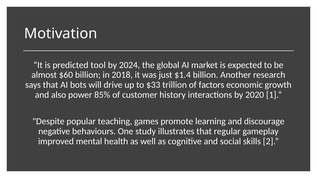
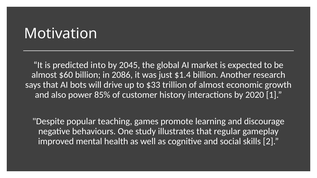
tool: tool -> into
2024: 2024 -> 2045
2018: 2018 -> 2086
of factors: factors -> almost
